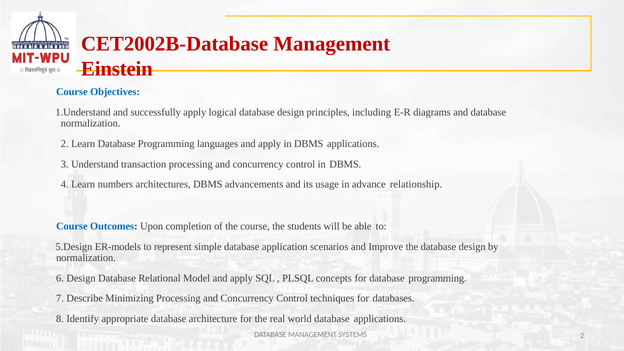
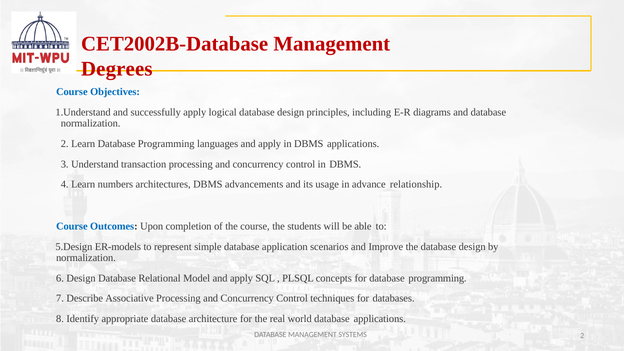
Einstein: Einstein -> Degrees
Minimizing: Minimizing -> Associative
